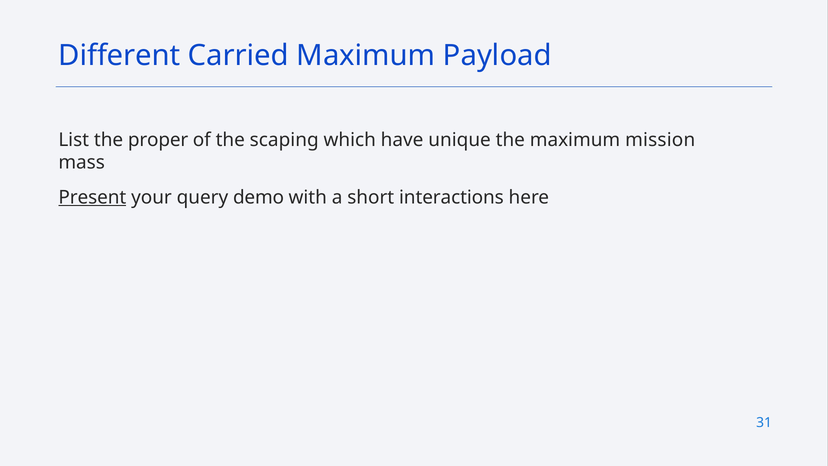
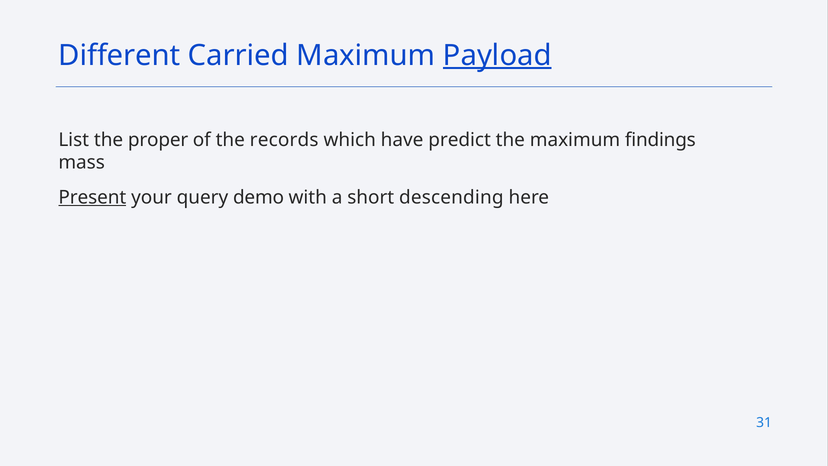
Payload underline: none -> present
scaping: scaping -> records
unique: unique -> predict
mission: mission -> findings
interactions: interactions -> descending
